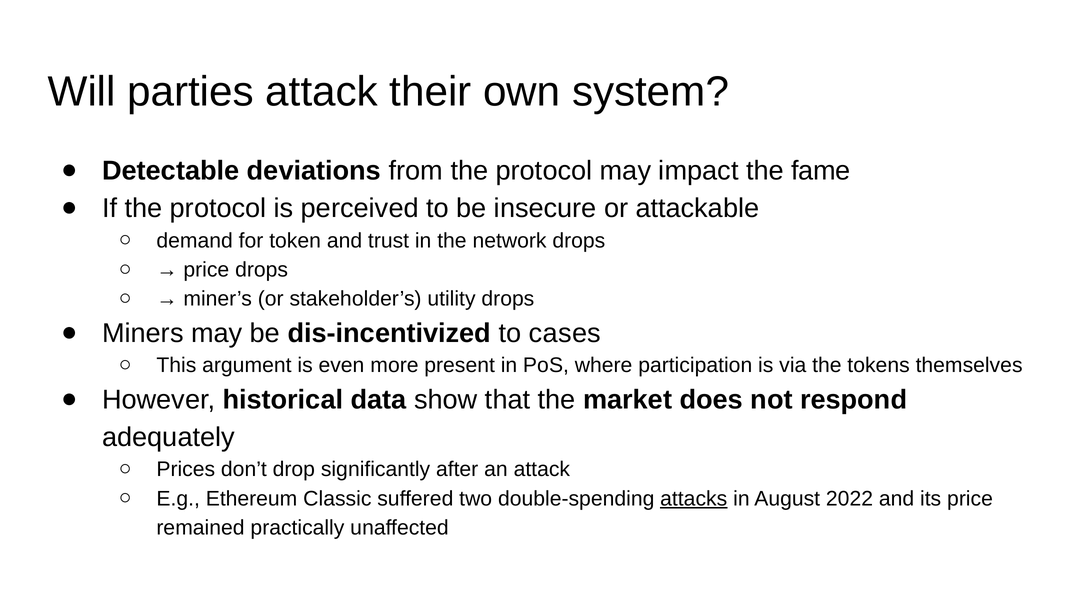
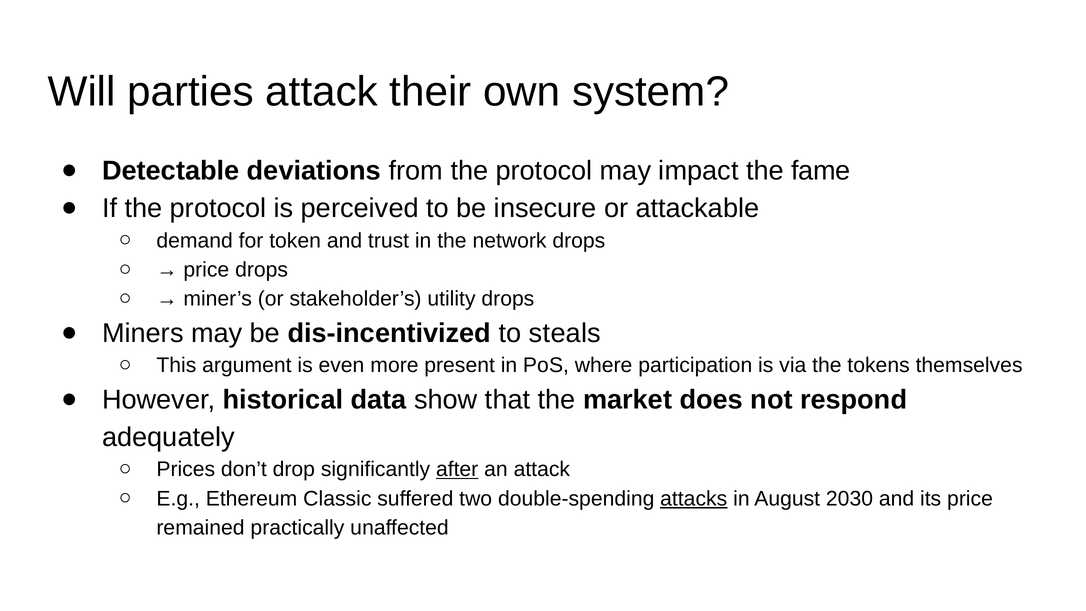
cases: cases -> steals
after underline: none -> present
2022: 2022 -> 2030
